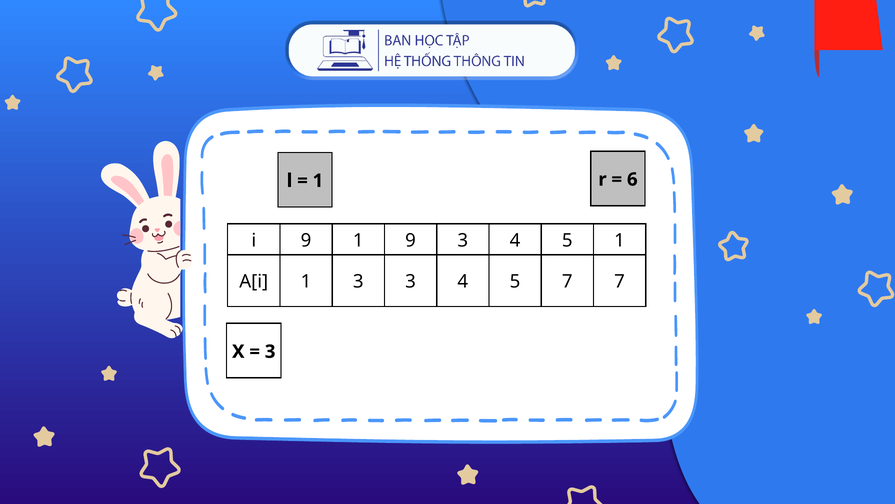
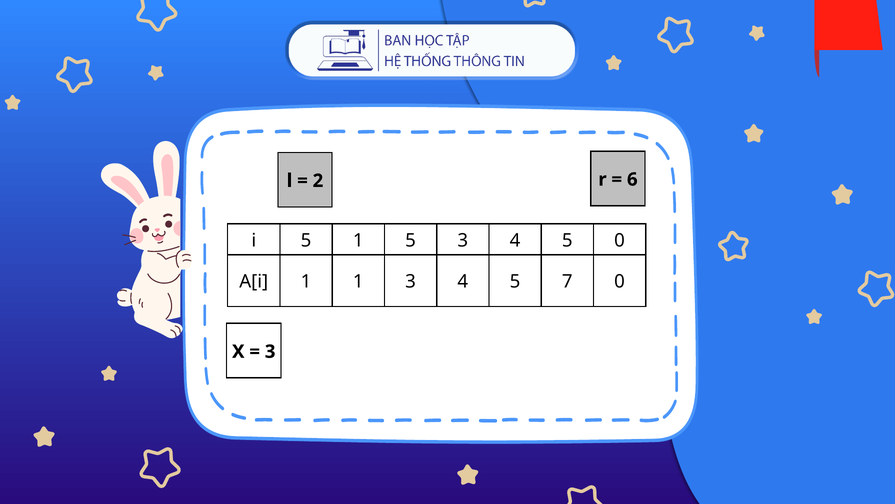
1 at (318, 181): 1 -> 2
i 9: 9 -> 5
1 9: 9 -> 5
5 1: 1 -> 0
1 3: 3 -> 1
7 7: 7 -> 0
